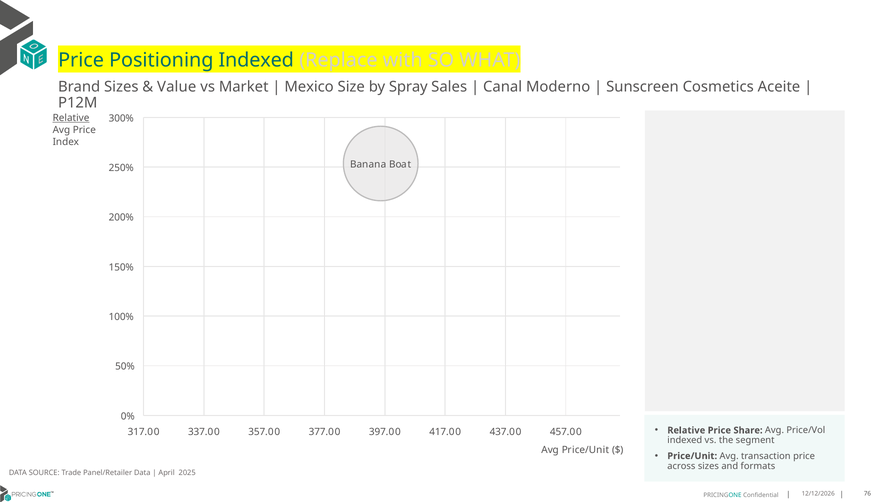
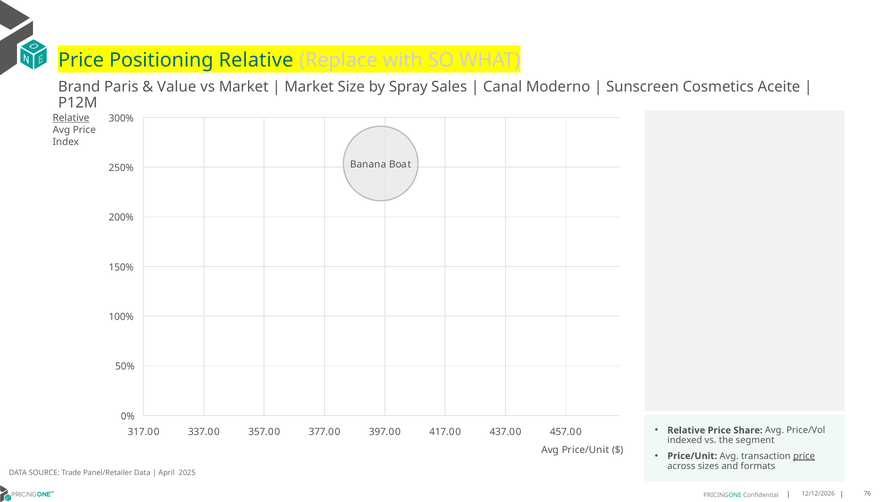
Positioning Indexed: Indexed -> Relative
Brand Sizes: Sizes -> Paris
Mexico at (309, 87): Mexico -> Market
price at (804, 456) underline: none -> present
